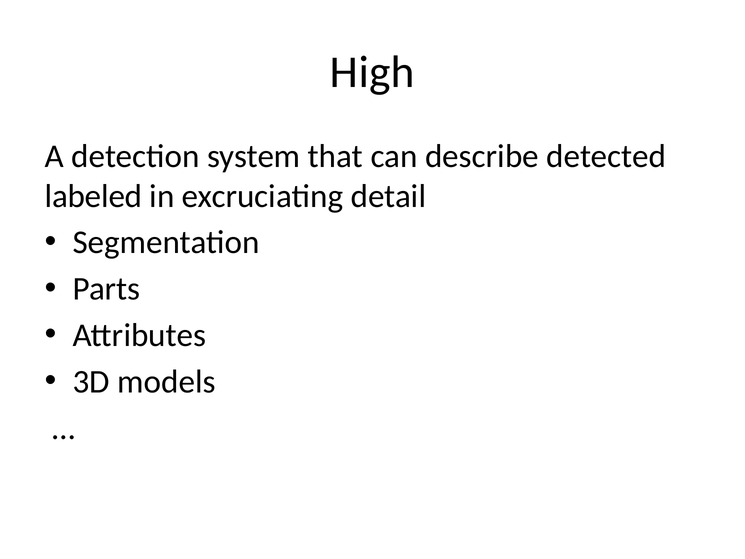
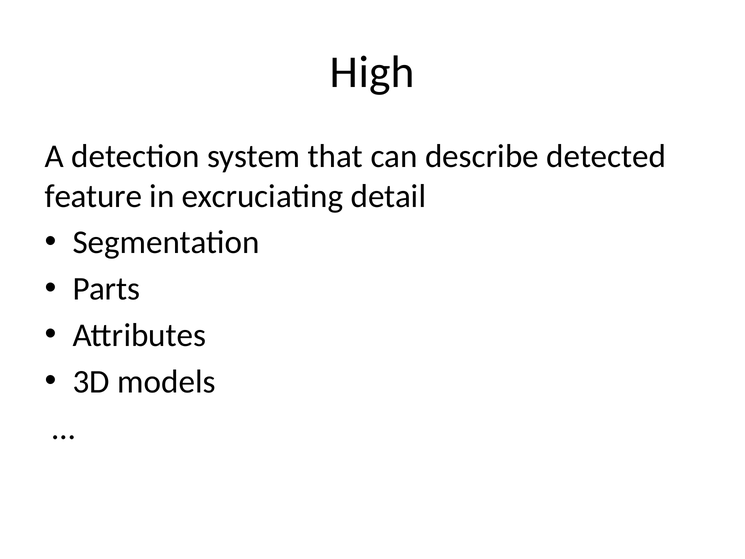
labeled: labeled -> feature
